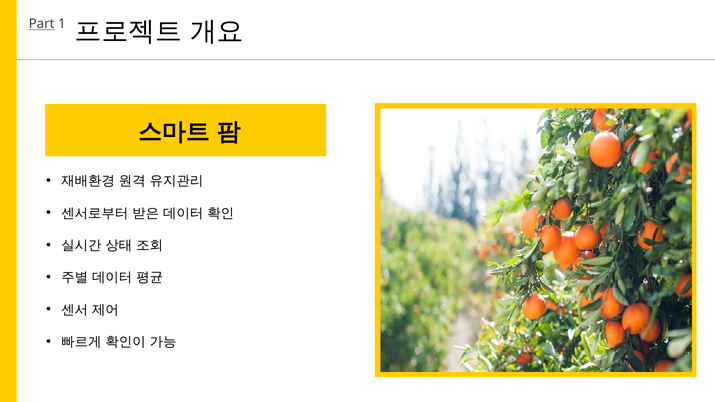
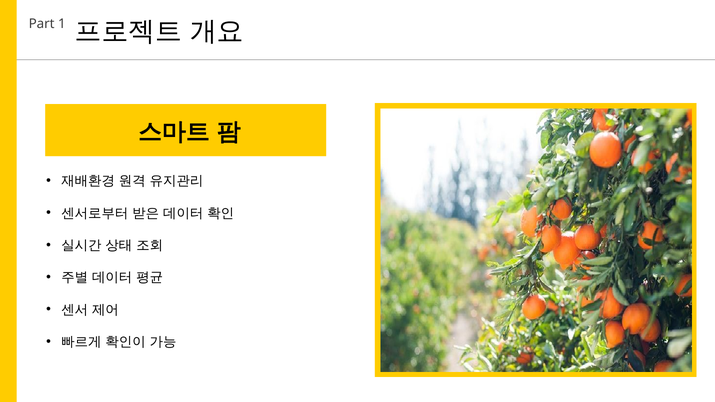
Part underline: present -> none
